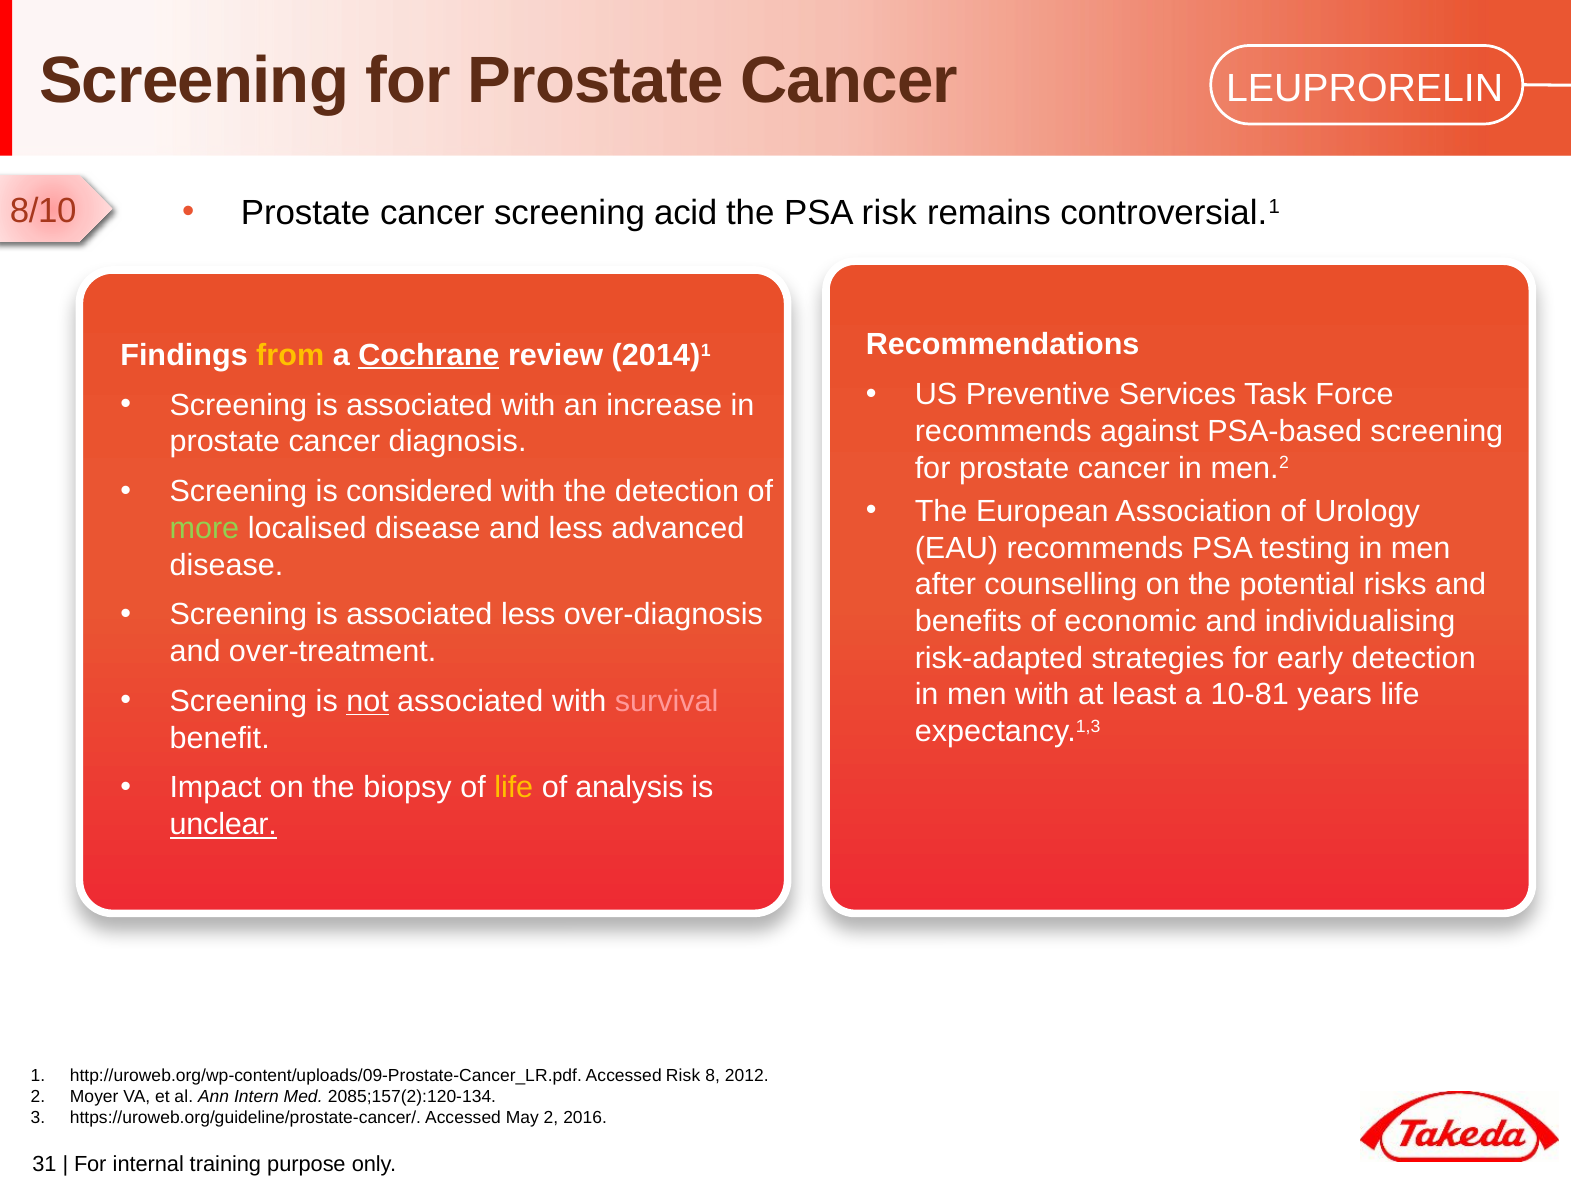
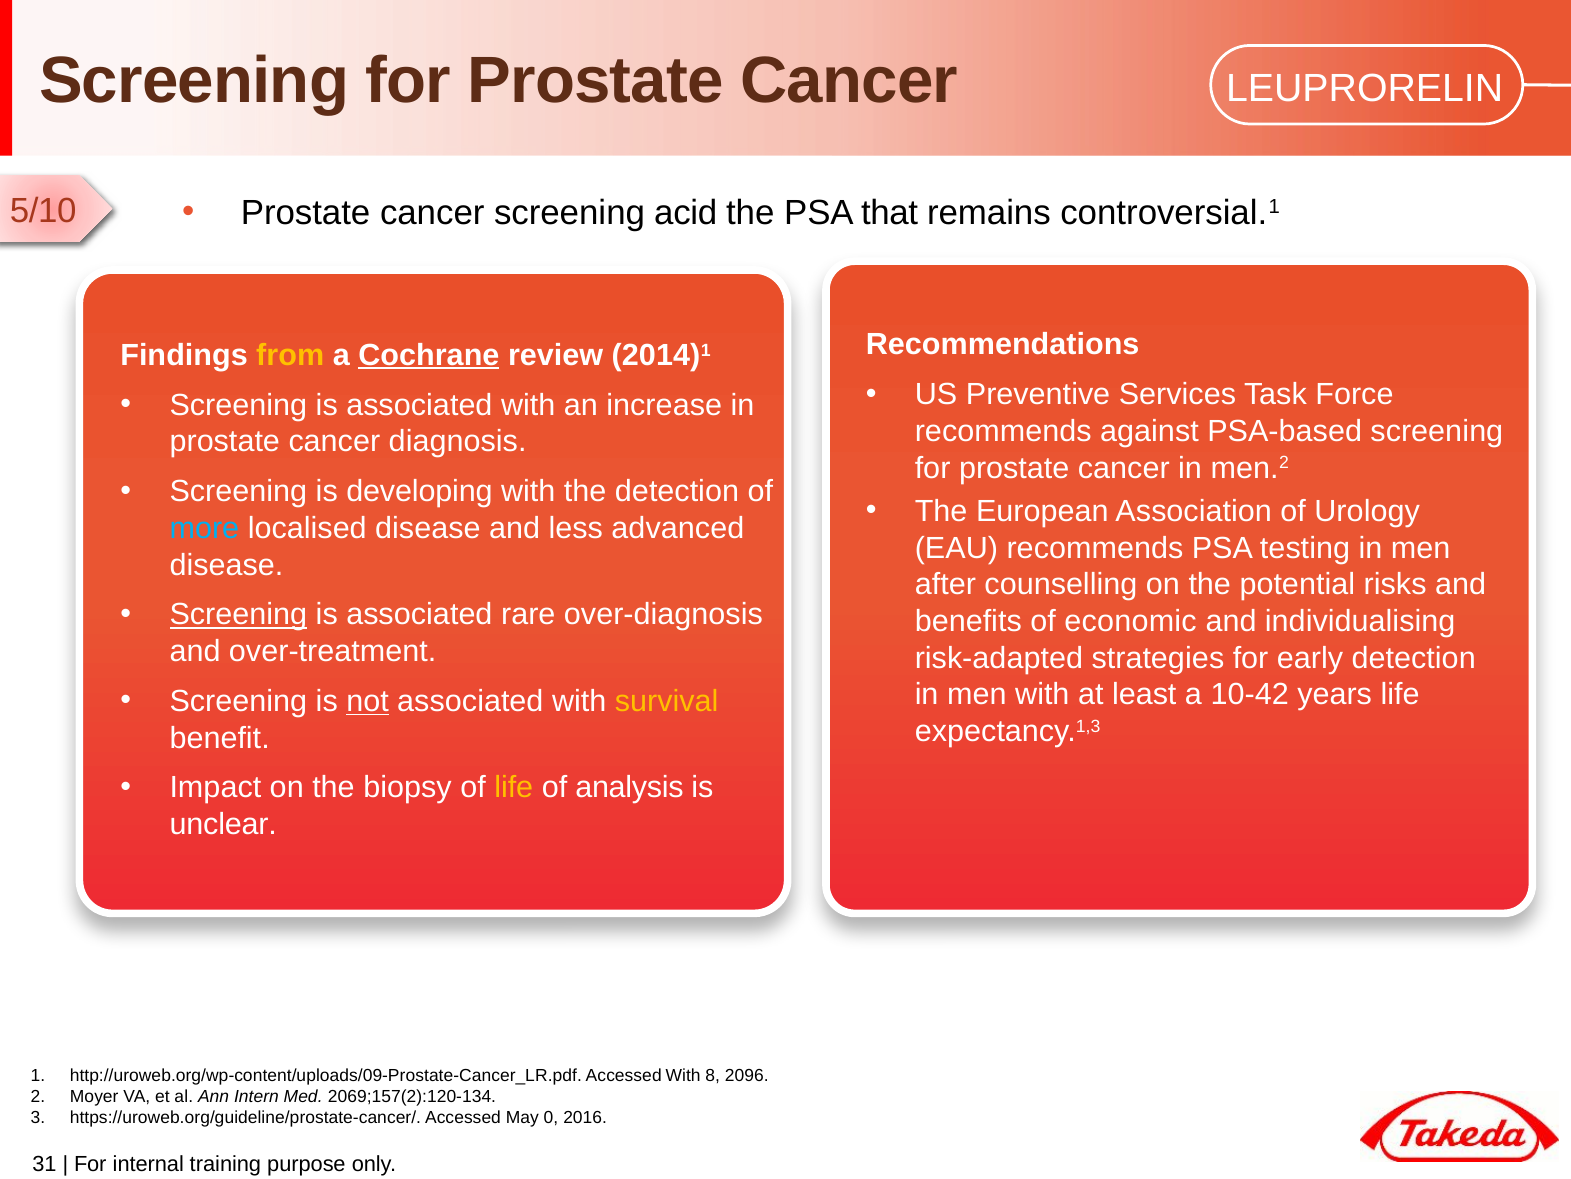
8/10: 8/10 -> 5/10
PSA risk: risk -> that
considered: considered -> developing
more colour: light green -> light blue
Screening at (238, 614) underline: none -> present
associated less: less -> rare
10-81: 10-81 -> 10-42
survival colour: pink -> yellow
unclear underline: present -> none
Accessed Risk: Risk -> With
2012: 2012 -> 2096
2085;157(2):120-134: 2085;157(2):120-134 -> 2069;157(2):120-134
May 2: 2 -> 0
